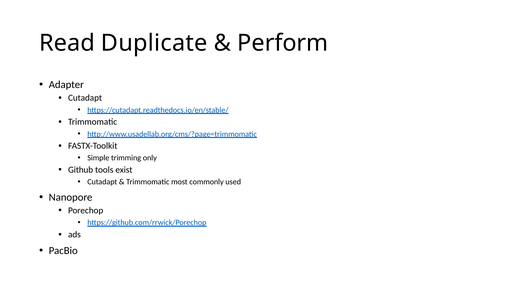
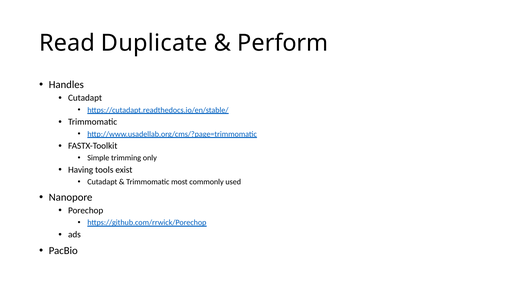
Adapter: Adapter -> Handles
Github: Github -> Having
